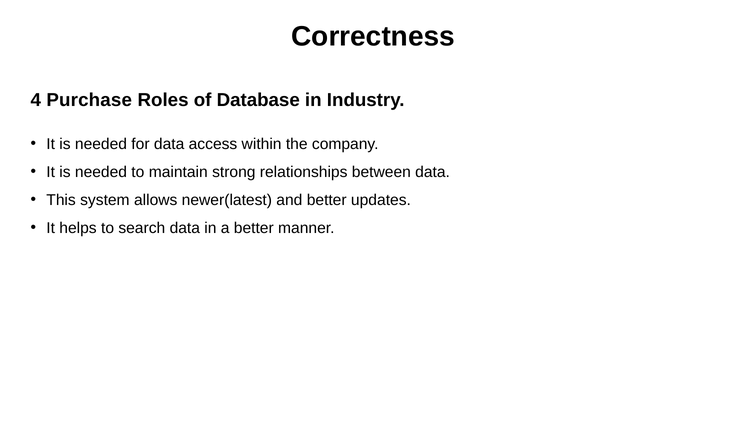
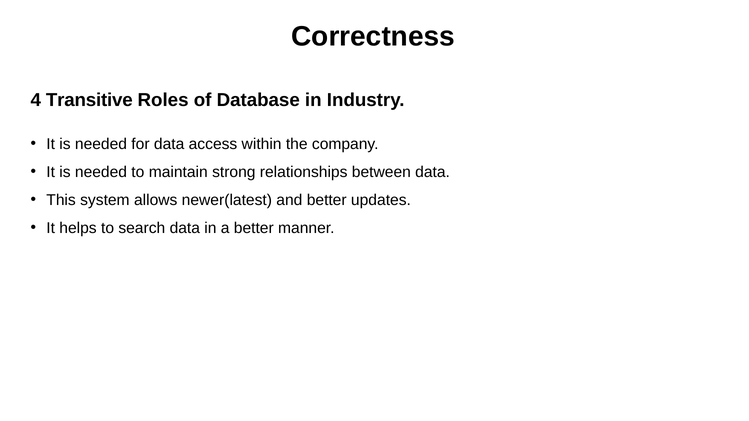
Purchase: Purchase -> Transitive
